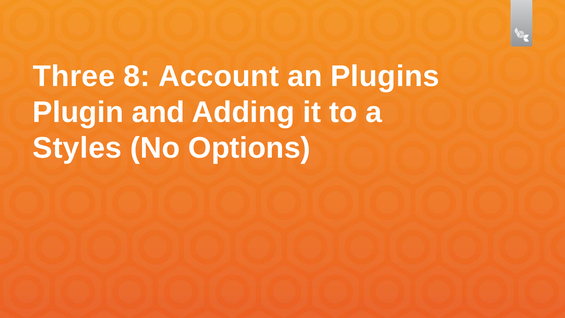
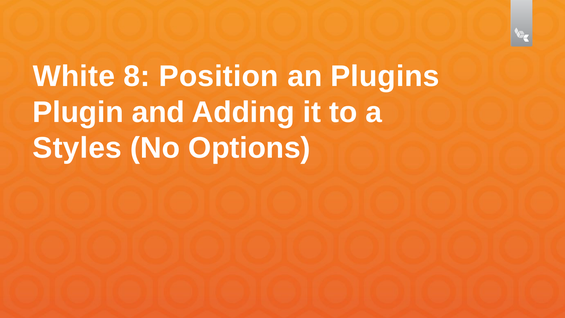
Three: Three -> White
Account: Account -> Position
